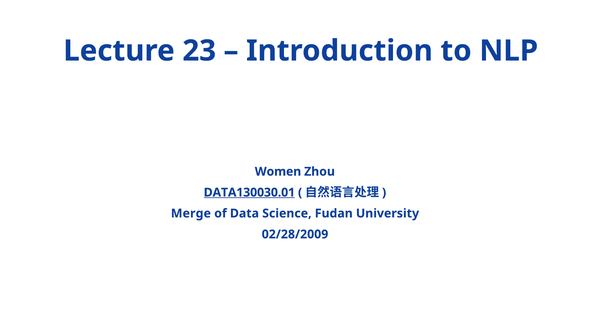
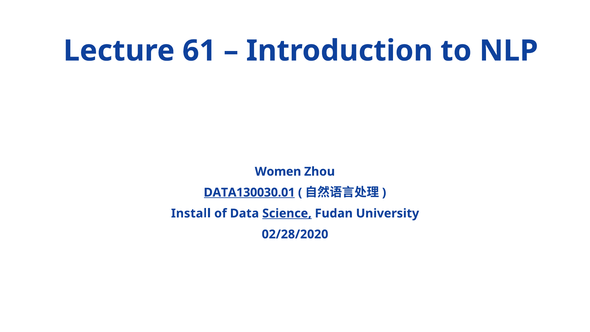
23: 23 -> 61
Merge: Merge -> Install
Science underline: none -> present
02/28/2009: 02/28/2009 -> 02/28/2020
